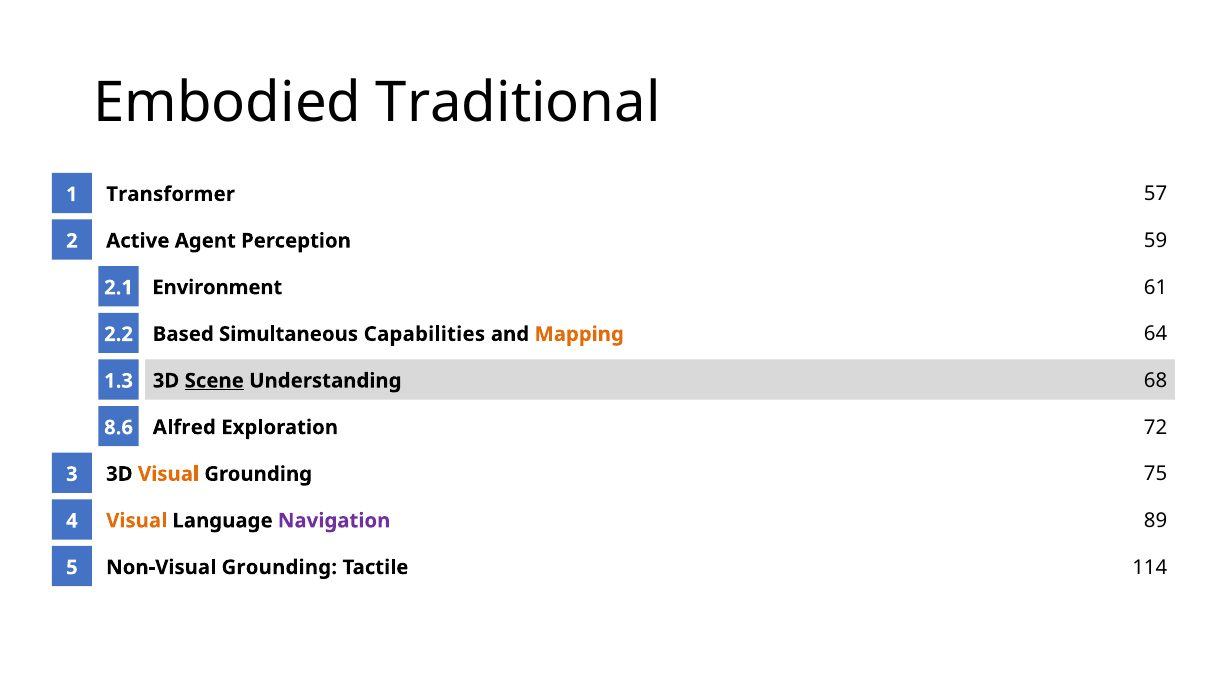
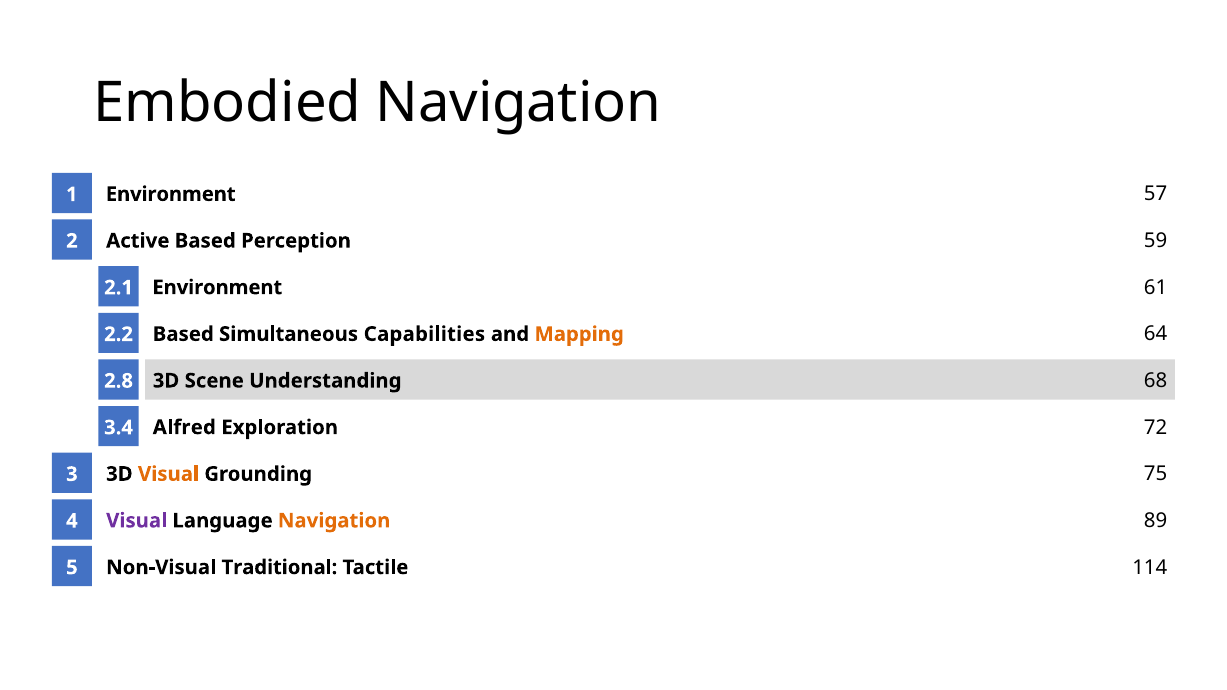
Embodied Traditional: Traditional -> Navigation
Transformer at (171, 194): Transformer -> Environment
Active Agent: Agent -> Based
Scene underline: present -> none
1.3: 1.3 -> 2.8
8.6: 8.6 -> 3.4
Visual at (137, 521) colour: orange -> purple
Navigation at (334, 521) colour: purple -> orange
Non-Visual Grounding: Grounding -> Traditional
